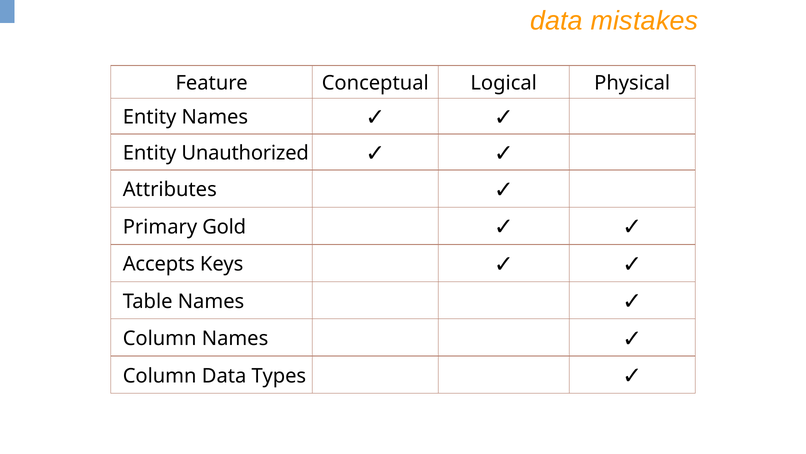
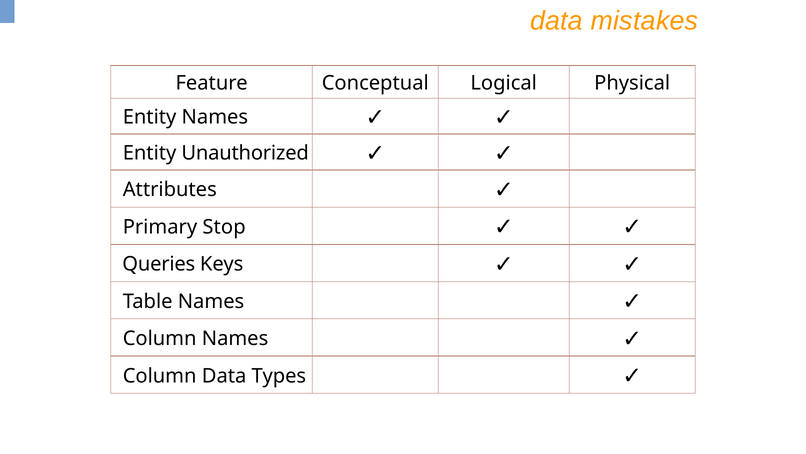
Gold: Gold -> Stop
Accepts: Accepts -> Queries
